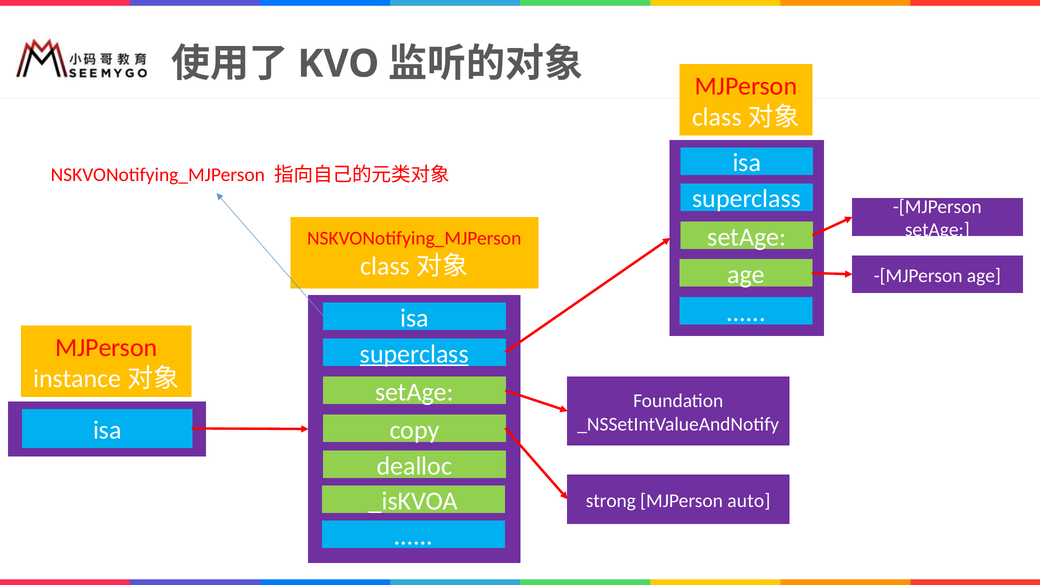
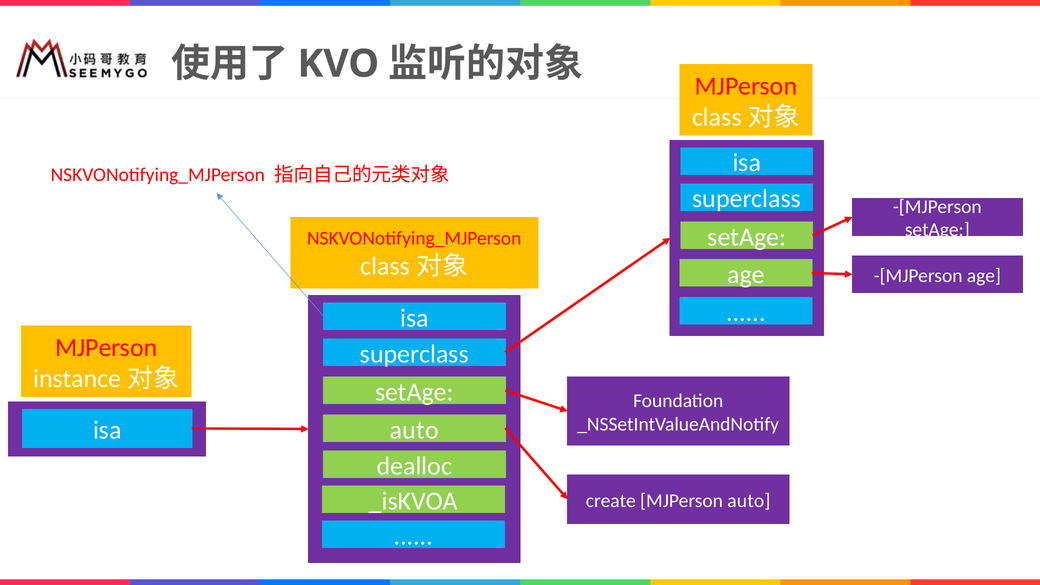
superclass at (414, 354) underline: present -> none
copy at (414, 430): copy -> auto
strong: strong -> create
